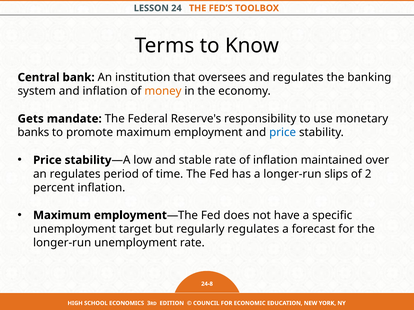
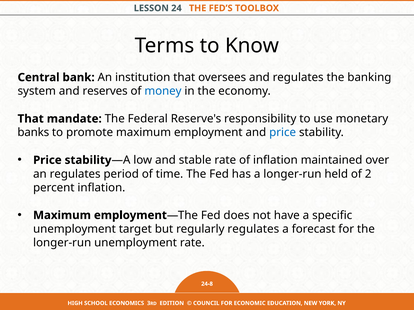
and inflation: inflation -> reserves
money colour: orange -> blue
Gets at (31, 119): Gets -> That
slips: slips -> held
